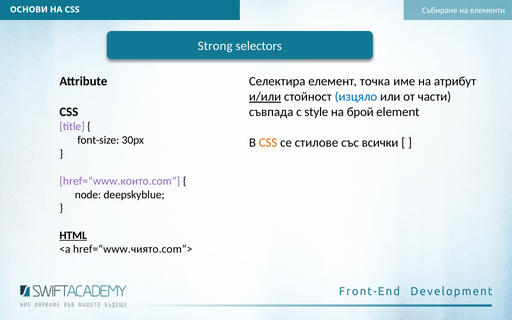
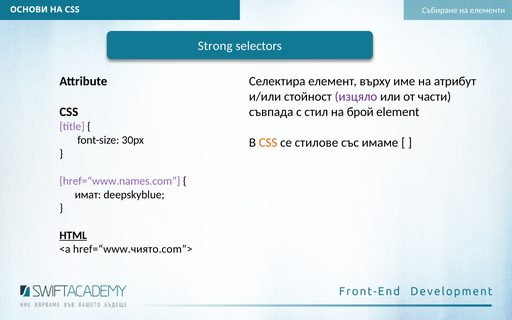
точка: точка -> върху
и/или underline: present -> none
изцяло colour: blue -> purple
style: style -> стил
всички: всички -> имаме
href=“www.които.com: href=“www.които.com -> href=“www.names.com
node: node -> имат
